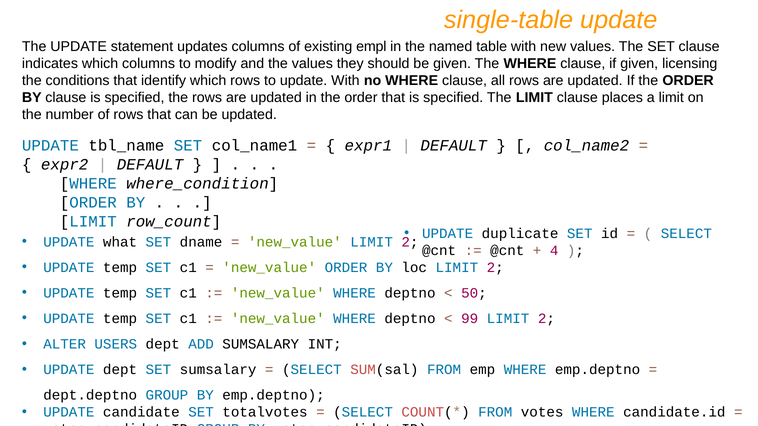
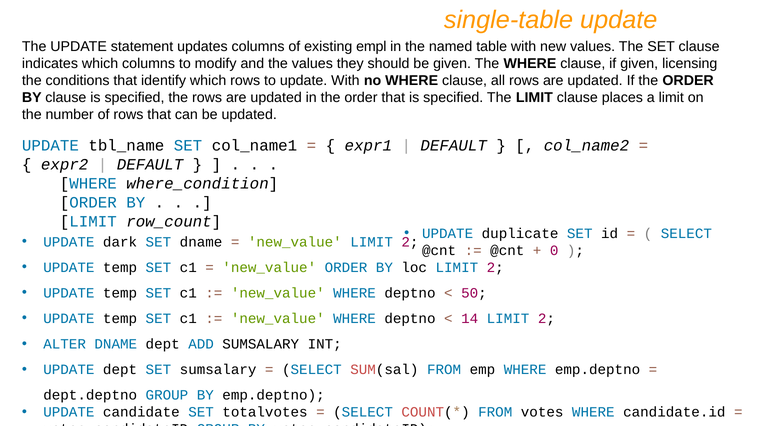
what: what -> dark
4: 4 -> 0
99: 99 -> 14
ALTER USERS: USERS -> DNAME
